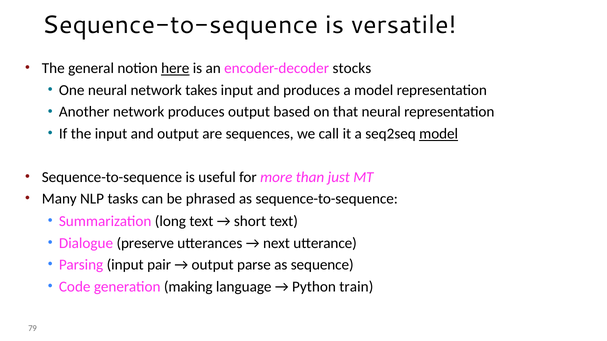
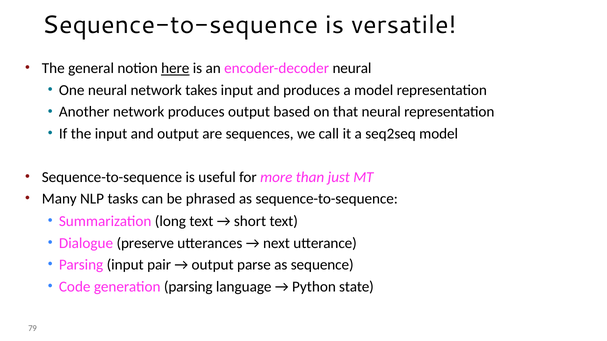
encoder-decoder stocks: stocks -> neural
model at (439, 134) underline: present -> none
generation making: making -> parsing
train: train -> state
